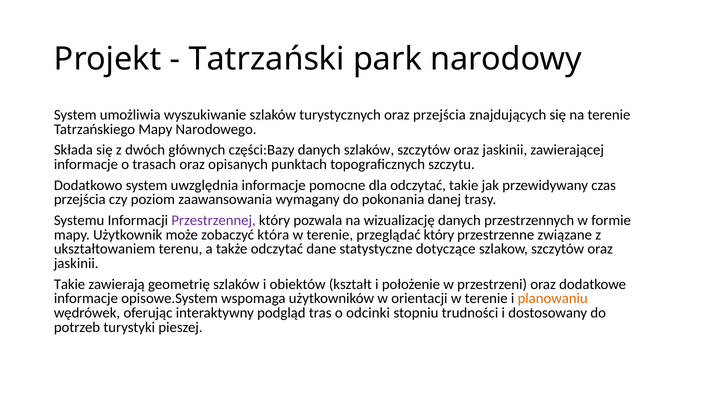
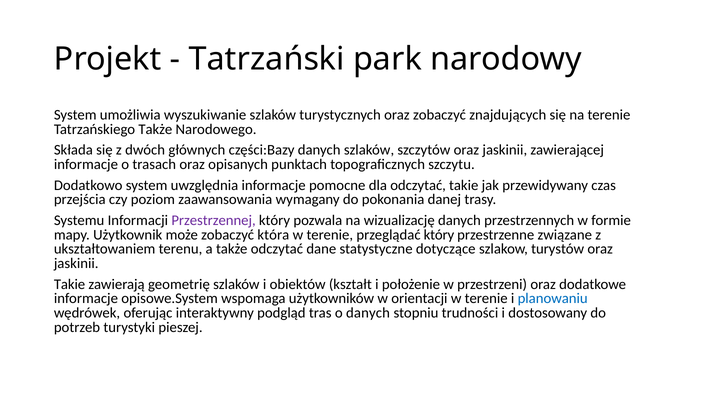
oraz przejścia: przejścia -> zobaczyć
Tatrzańskiego Mapy: Mapy -> Także
szlakow szczytów: szczytów -> turystów
planowaniu colour: orange -> blue
o odcinki: odcinki -> danych
